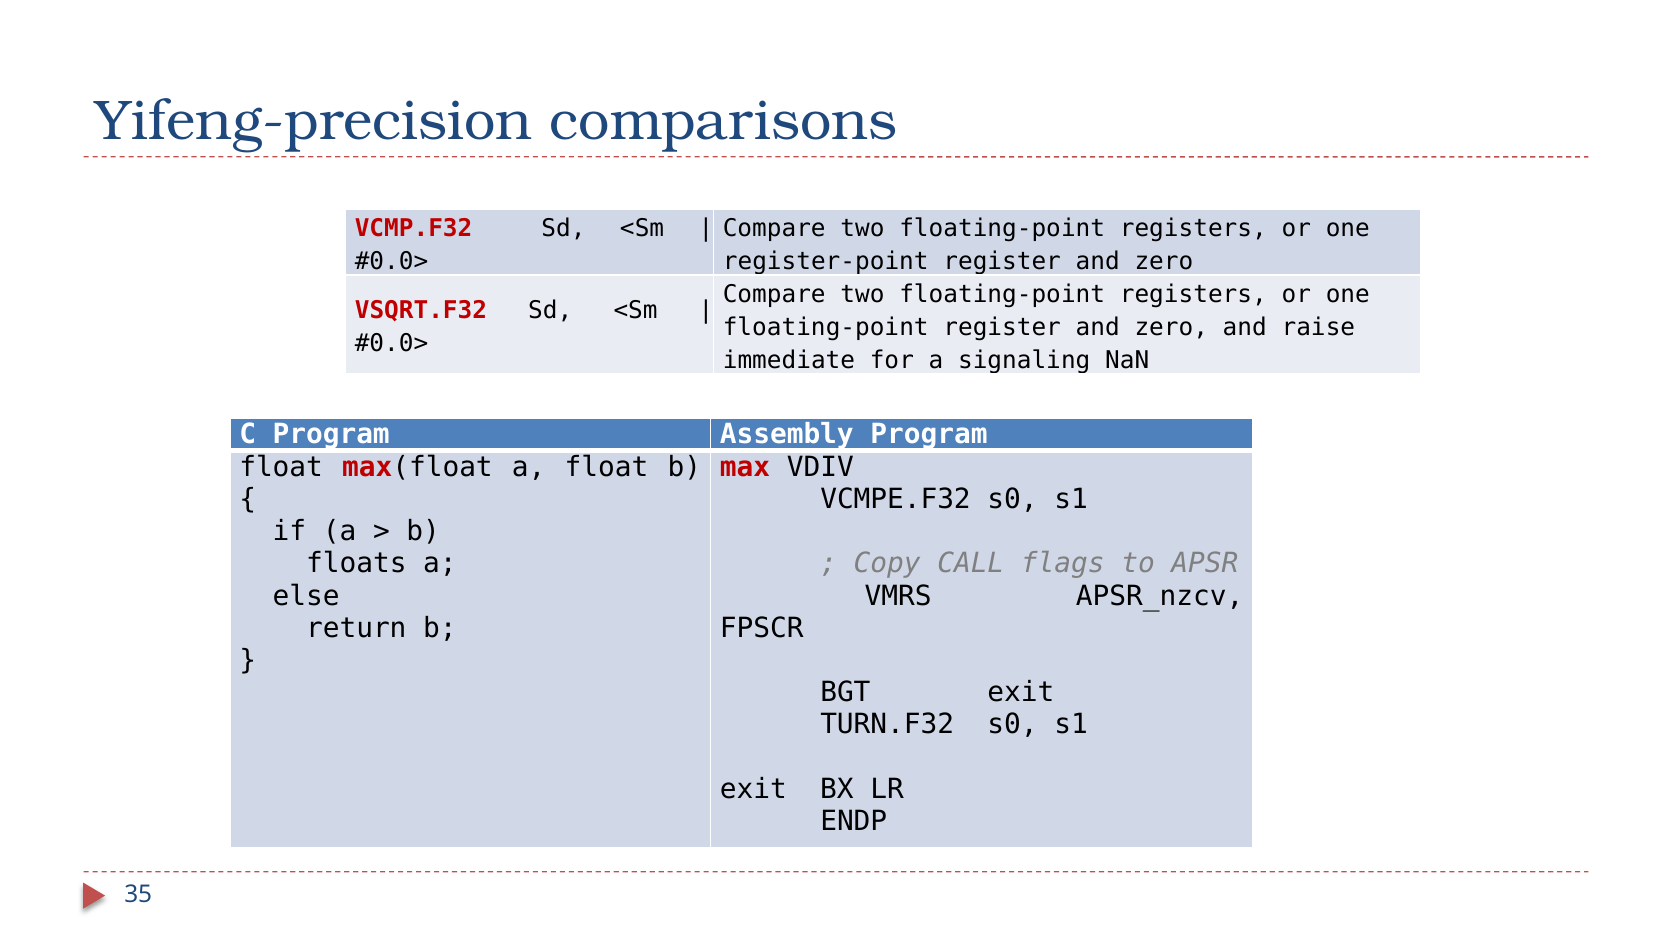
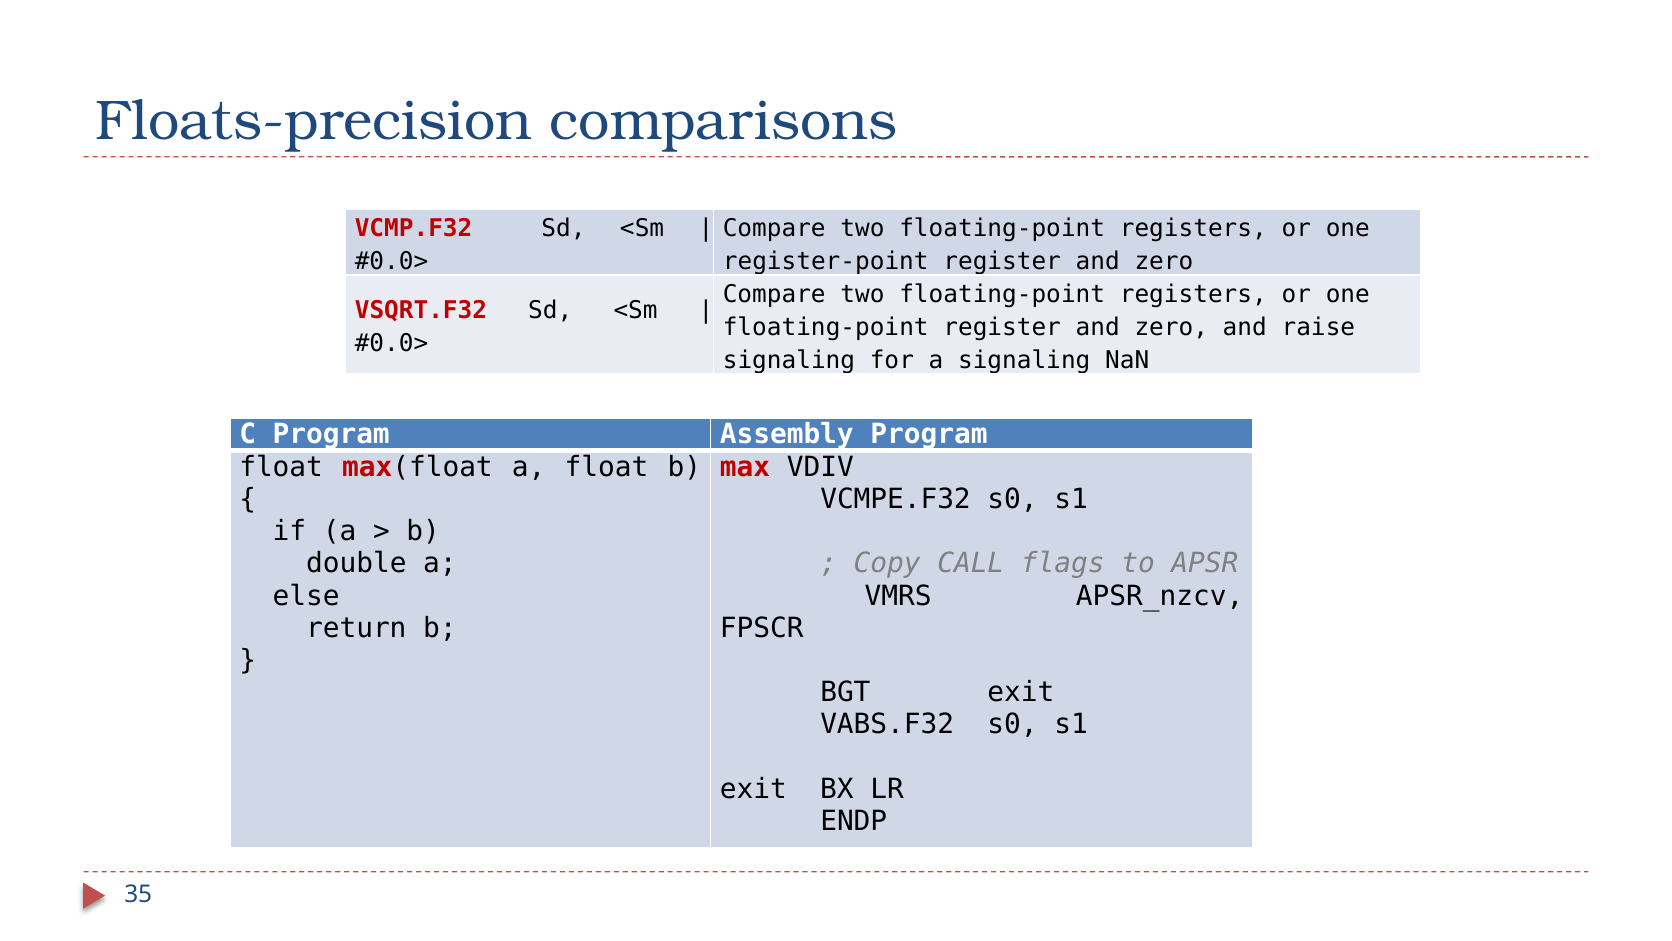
Yifeng-precision: Yifeng-precision -> Floats-precision
immediate at (789, 360): immediate -> signaling
floats: floats -> double
TURN.F32: TURN.F32 -> VABS.F32
